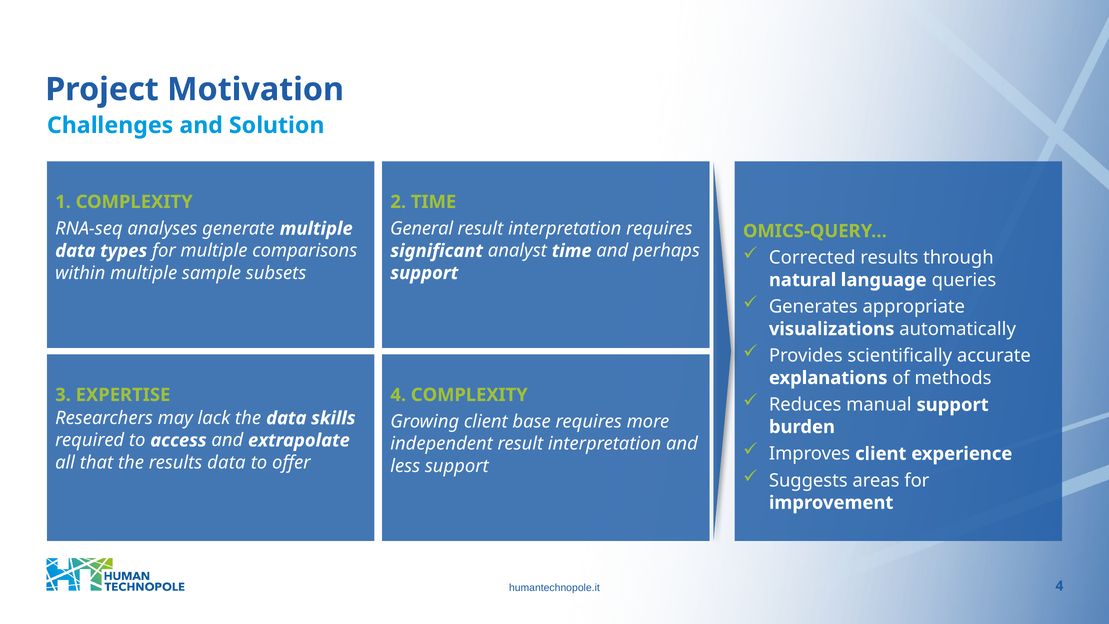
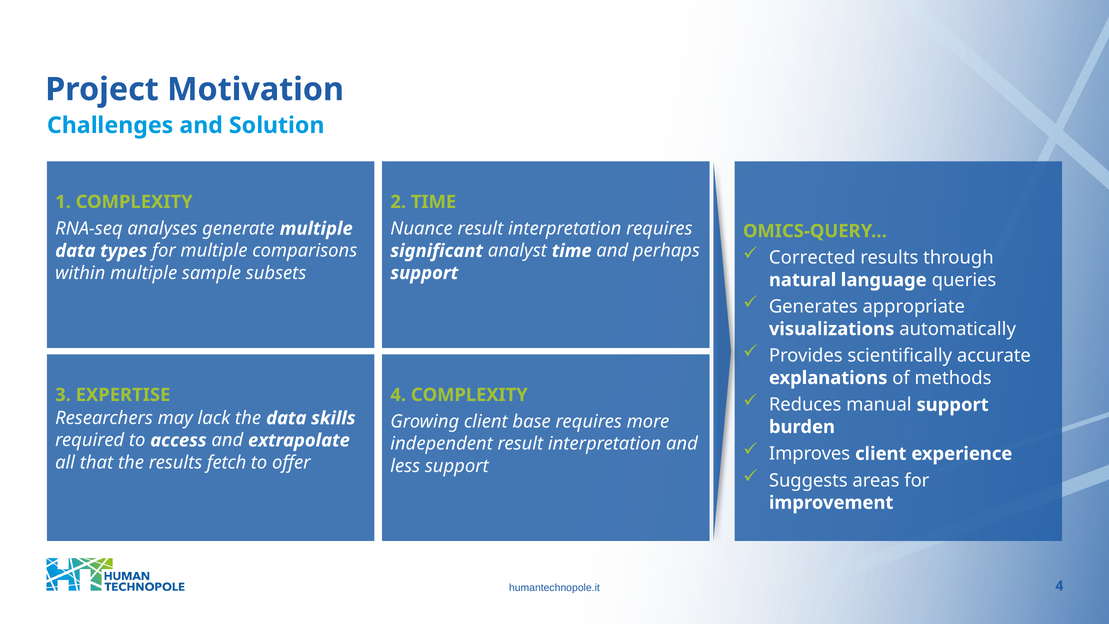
General: General -> Nuance
results data: data -> fetch
